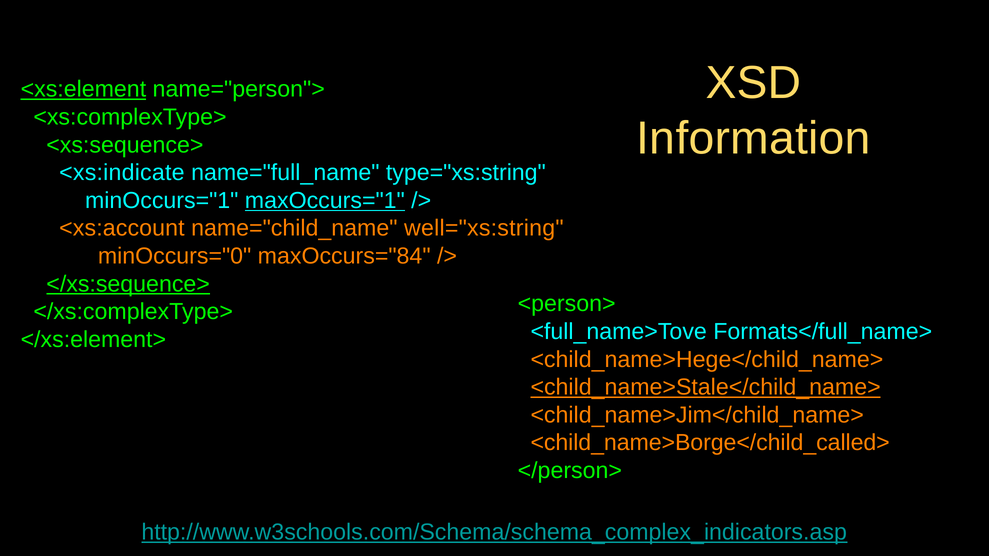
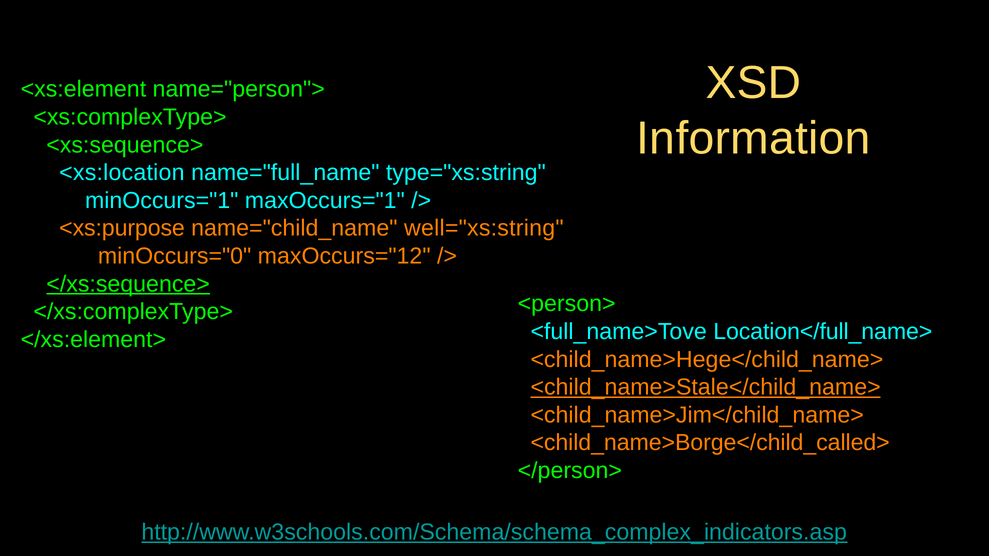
<xs:element underline: present -> none
<xs:indicate: <xs:indicate -> <xs:location
maxOccurs="1 underline: present -> none
<xs:account: <xs:account -> <xs:purpose
maxOccurs="84: maxOccurs="84 -> maxOccurs="12
Formats</full_name>: Formats</full_name> -> Location</full_name>
